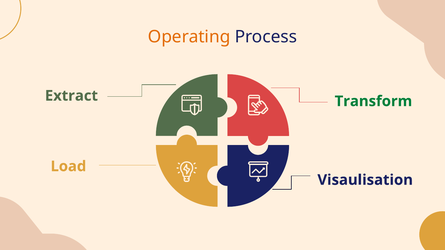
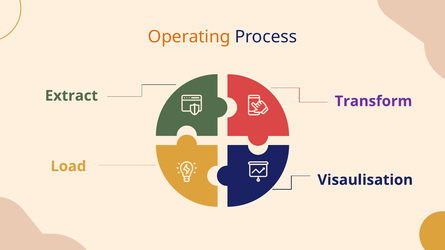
Transform colour: green -> purple
